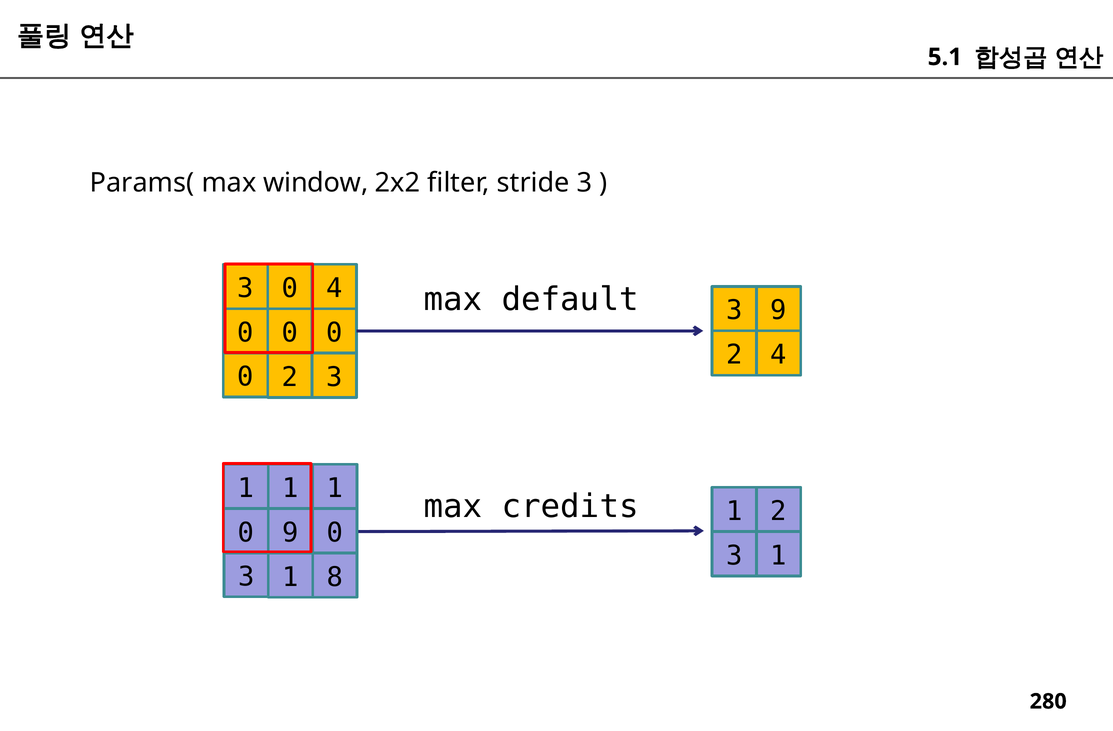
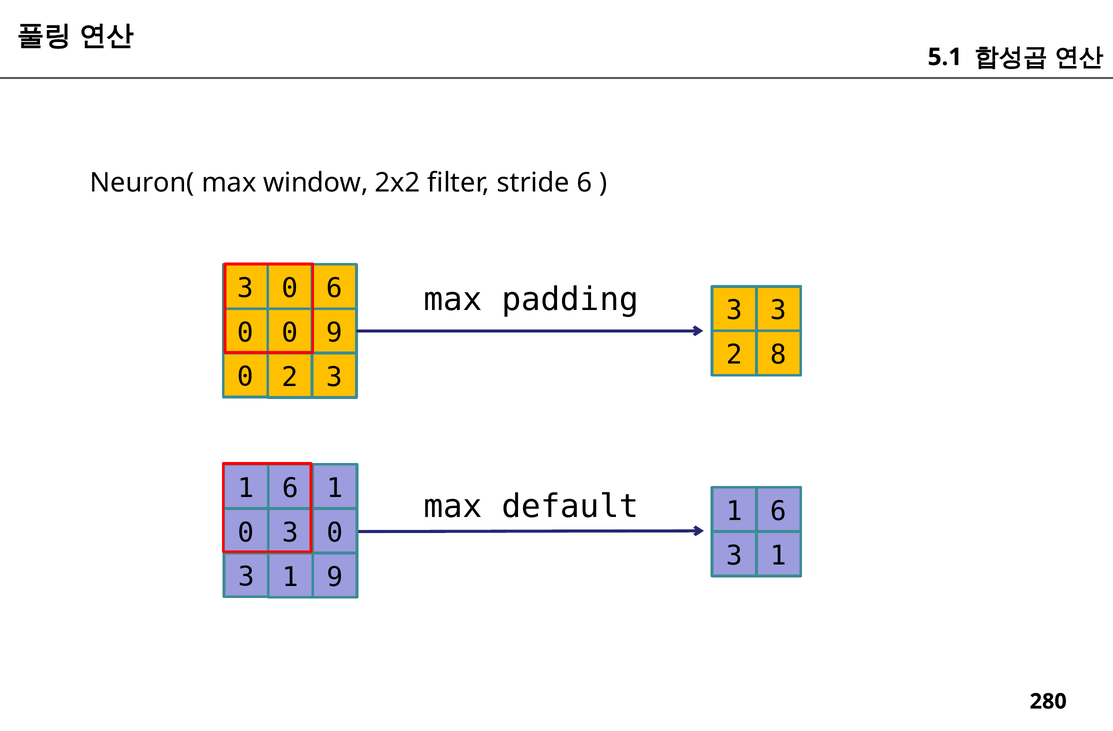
Params(: Params( -> Neuron(
stride 3: 3 -> 6
0 4: 4 -> 6
default: default -> padding
9 at (779, 311): 9 -> 3
0 0 0: 0 -> 9
2 4: 4 -> 8
1 at (291, 488): 1 -> 6
credits: credits -> default
2 at (779, 511): 2 -> 6
9 at (291, 533): 9 -> 3
1 8: 8 -> 9
